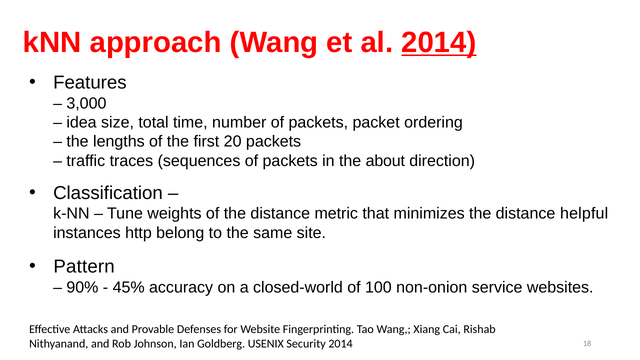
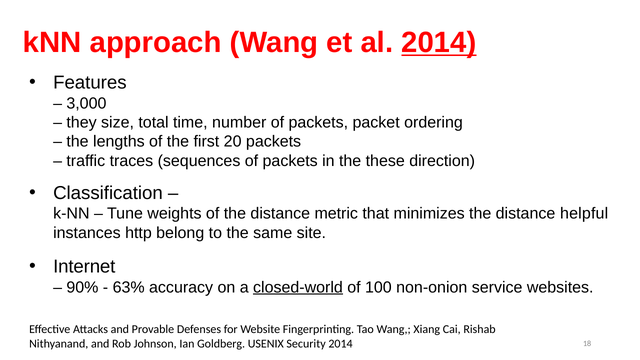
idea: idea -> they
about: about -> these
Pattern: Pattern -> Internet
45%: 45% -> 63%
closed-world underline: none -> present
